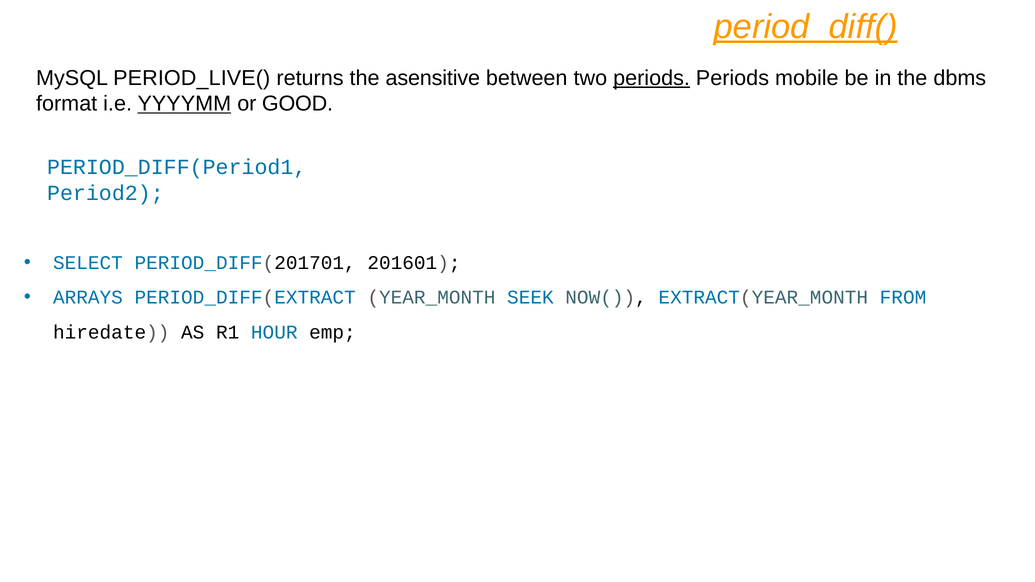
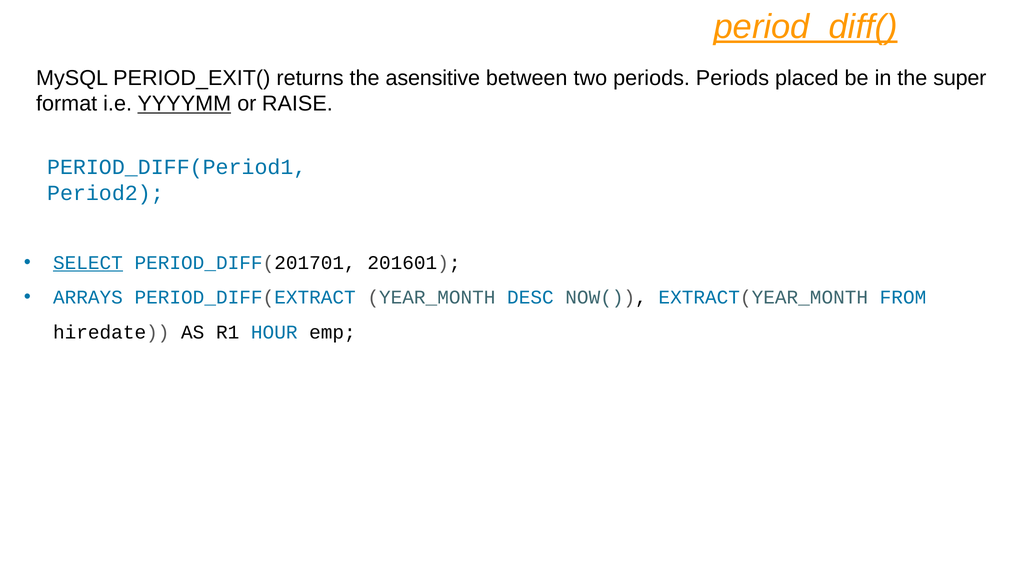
PERIOD_LIVE(: PERIOD_LIVE( -> PERIOD_EXIT(
periods at (652, 78) underline: present -> none
mobile: mobile -> placed
dbms: dbms -> super
GOOD: GOOD -> RAISE
SELECT underline: none -> present
SEEK: SEEK -> DESC
